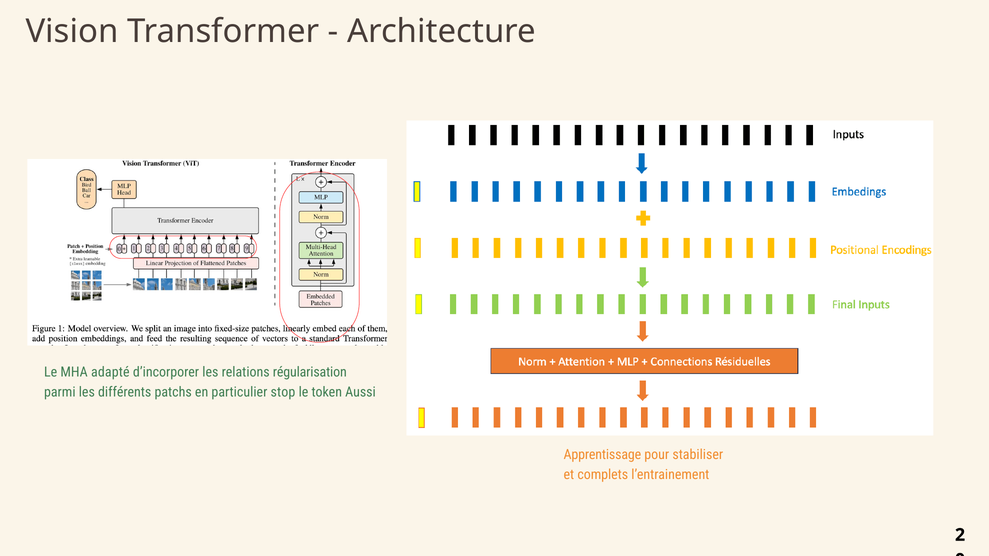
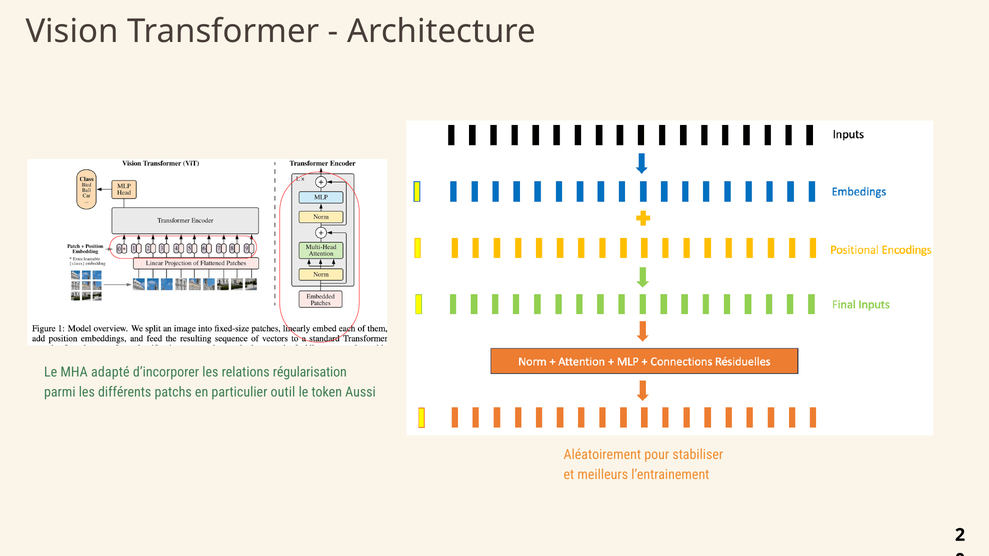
stop: stop -> outil
Apprentissage: Apprentissage -> Aléatoirement
complets: complets -> meilleurs
